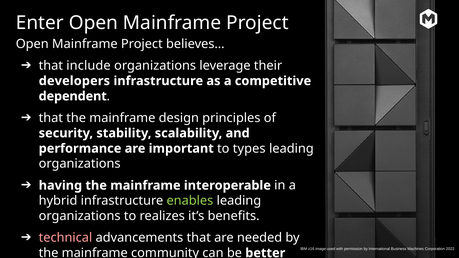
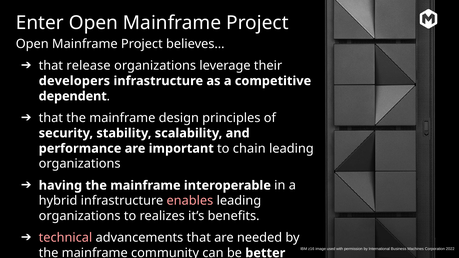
include: include -> release
types: types -> chain
enables colour: light green -> pink
